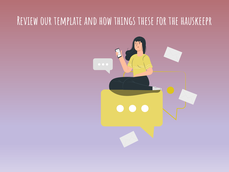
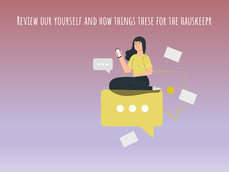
template: template -> yourself
